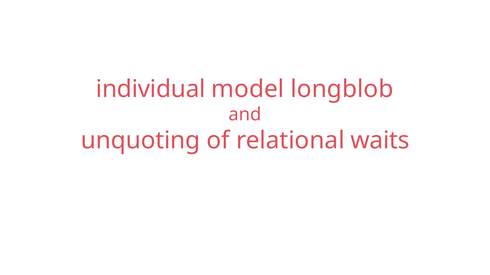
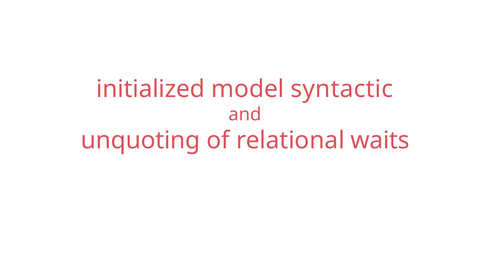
individual: individual -> initialized
longblob: longblob -> syntactic
